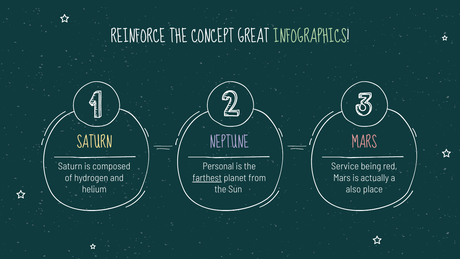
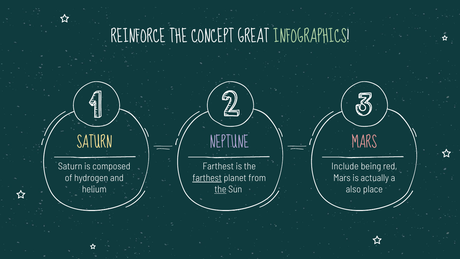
Personal at (218, 166): Personal -> Farthest
Service: Service -> Include
the at (220, 189) underline: none -> present
